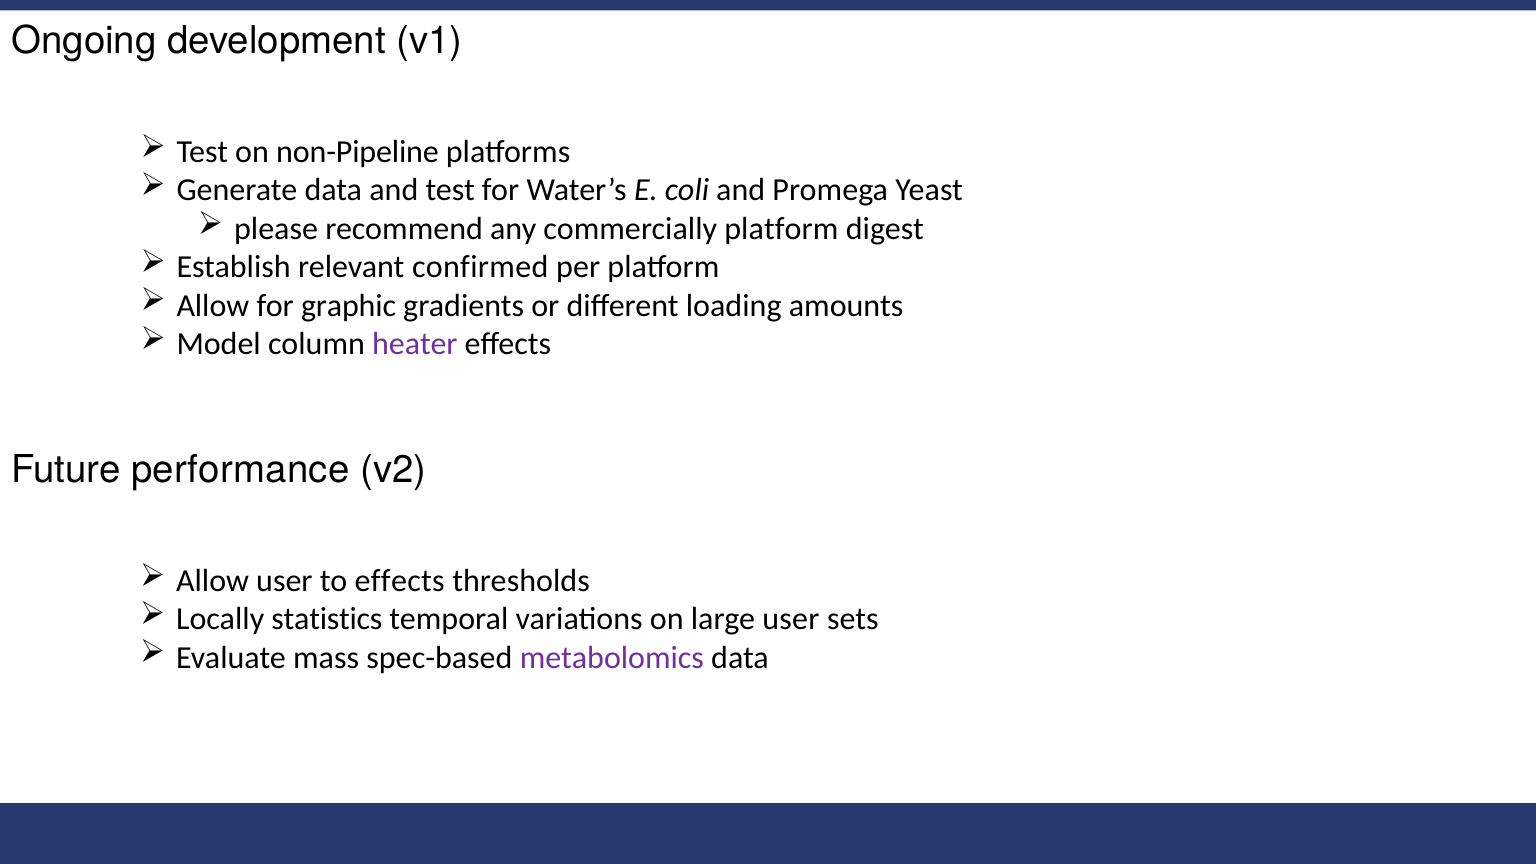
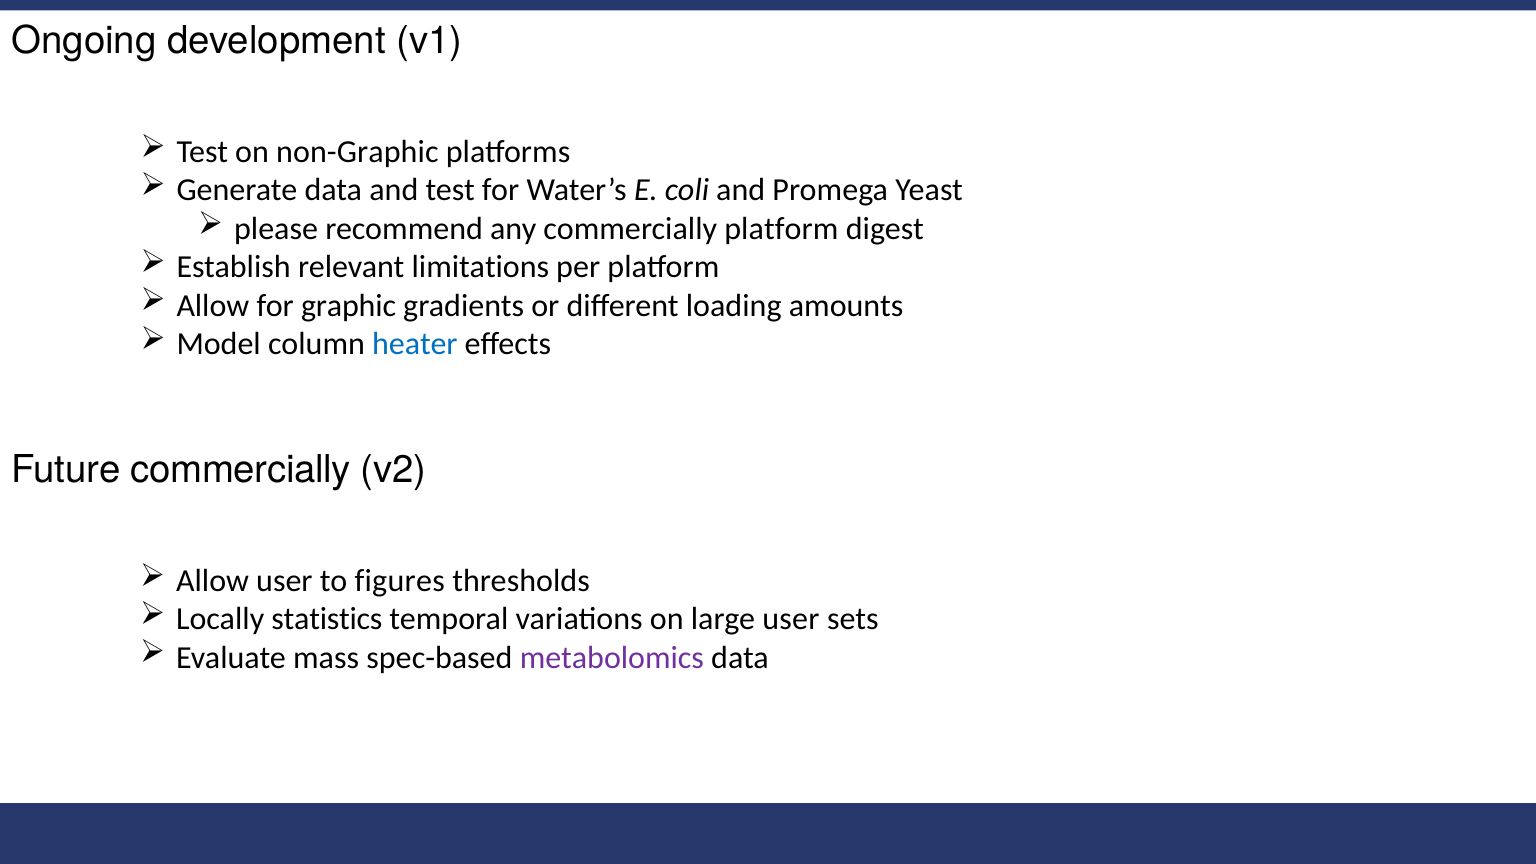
non-Pipeline: non-Pipeline -> non-Graphic
confirmed: confirmed -> limitations
heater colour: purple -> blue
Future performance: performance -> commercially
to effects: effects -> figures
